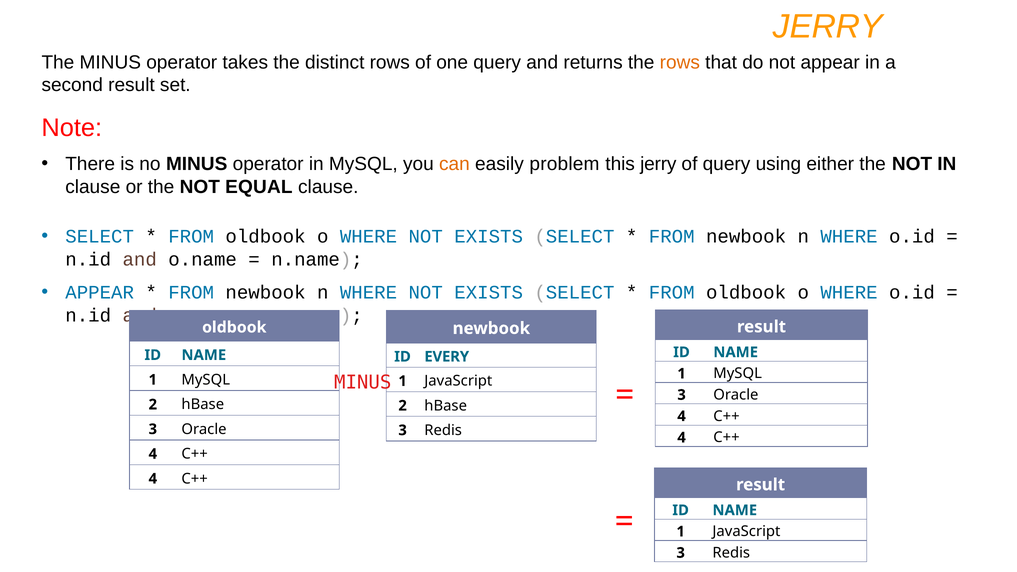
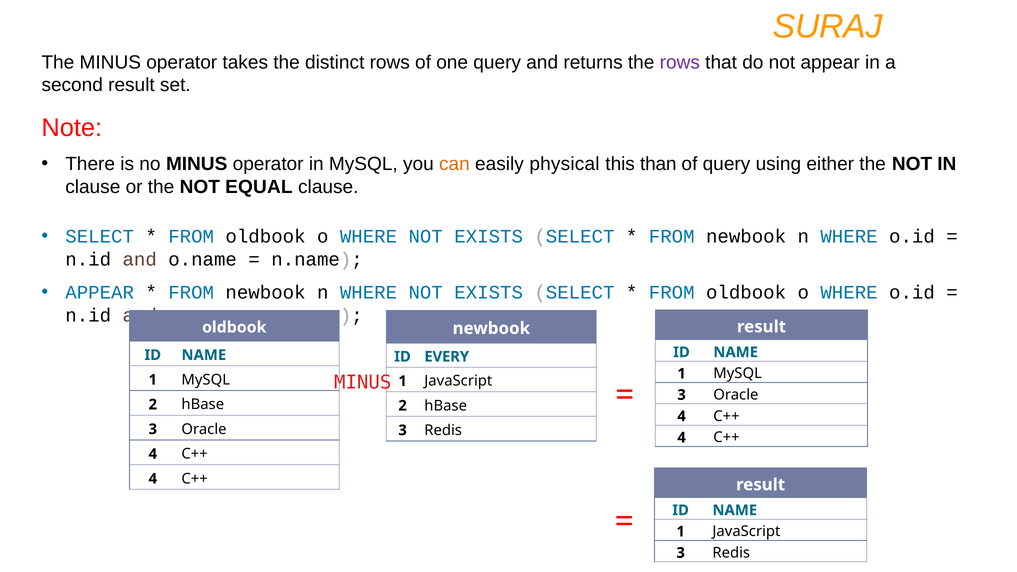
JERRY at (828, 26): JERRY -> SURAJ
rows at (680, 62) colour: orange -> purple
problem: problem -> physical
this jerry: jerry -> than
